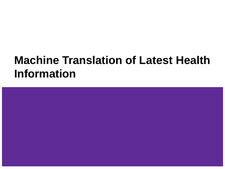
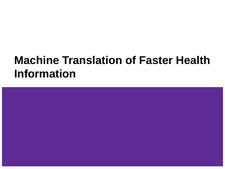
Latest: Latest -> Faster
